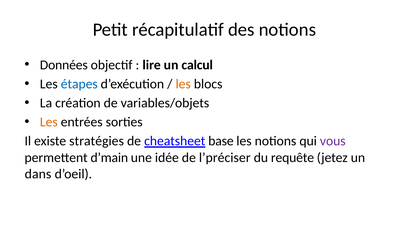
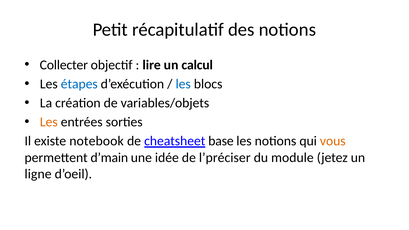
Données: Données -> Collecter
les at (183, 84) colour: orange -> blue
stratégies: stratégies -> notebook
vous colour: purple -> orange
requête: requête -> module
dans: dans -> ligne
